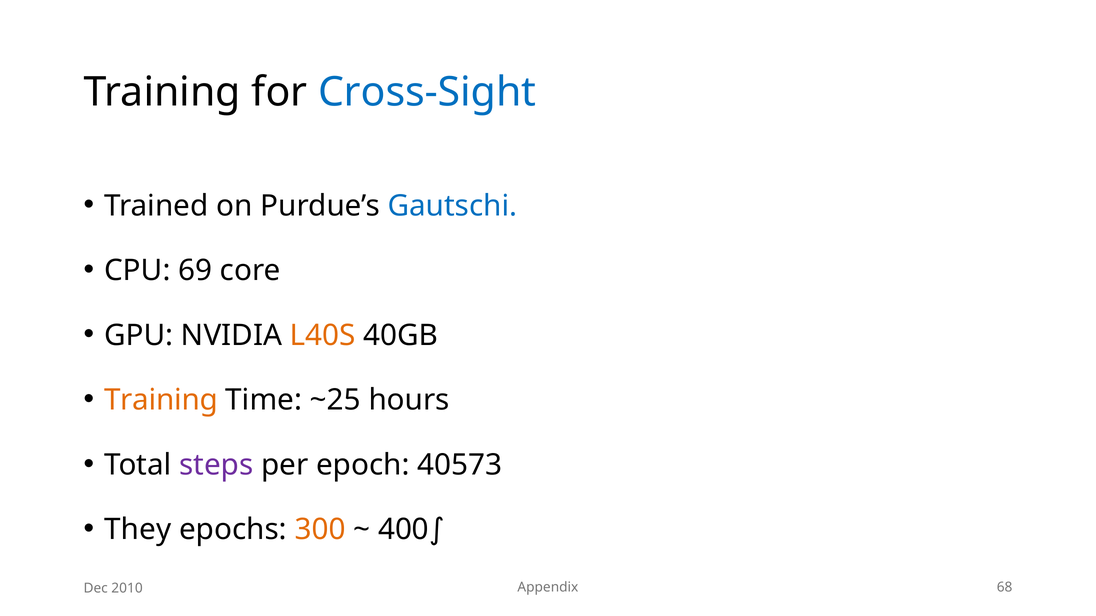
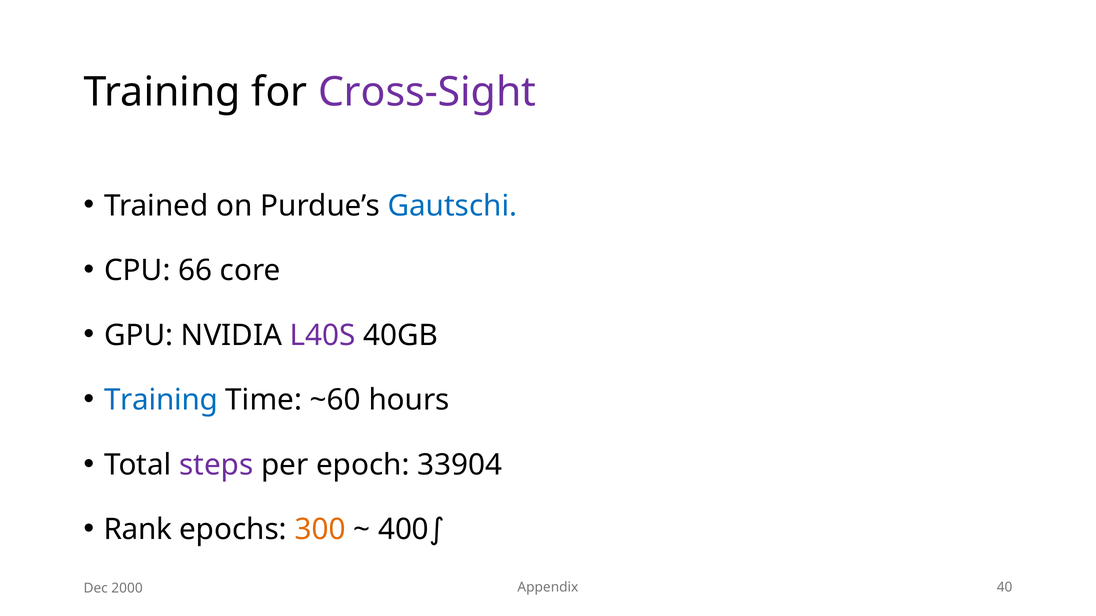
Cross-Sight colour: blue -> purple
69: 69 -> 66
L40S colour: orange -> purple
Training at (161, 400) colour: orange -> blue
~25: ~25 -> ~60
40573: 40573 -> 33904
They: They -> Rank
68: 68 -> 40
2010: 2010 -> 2000
